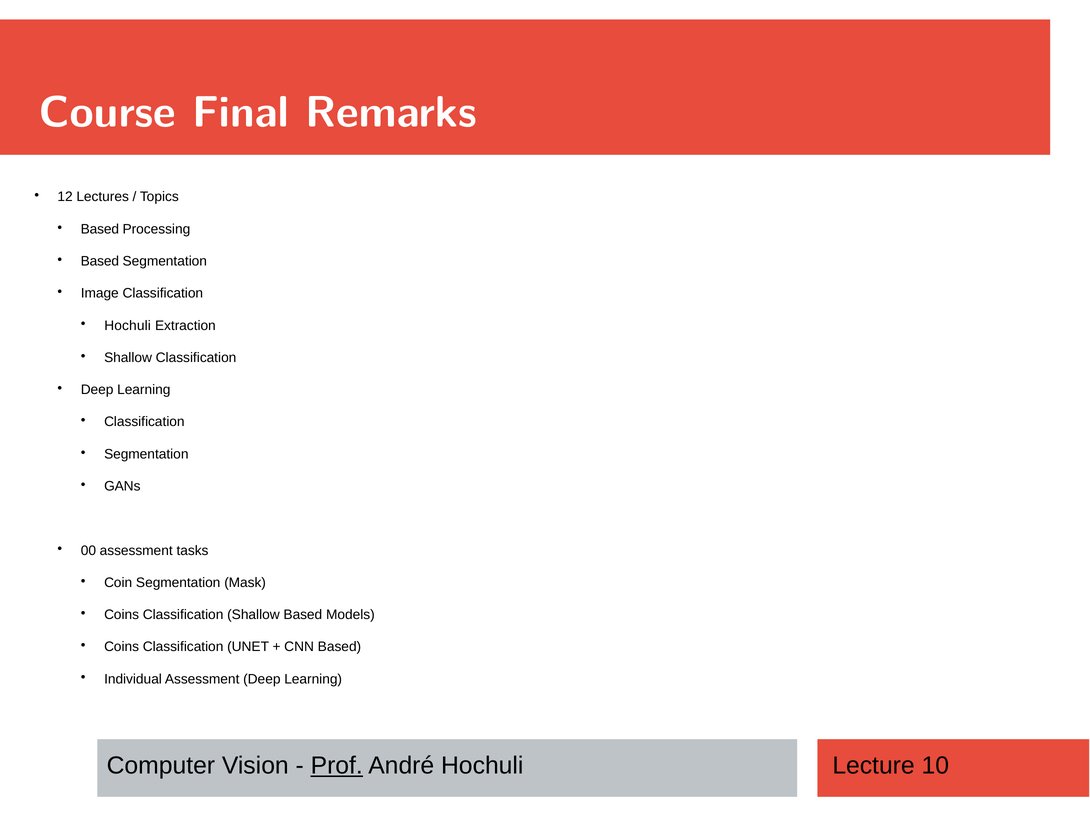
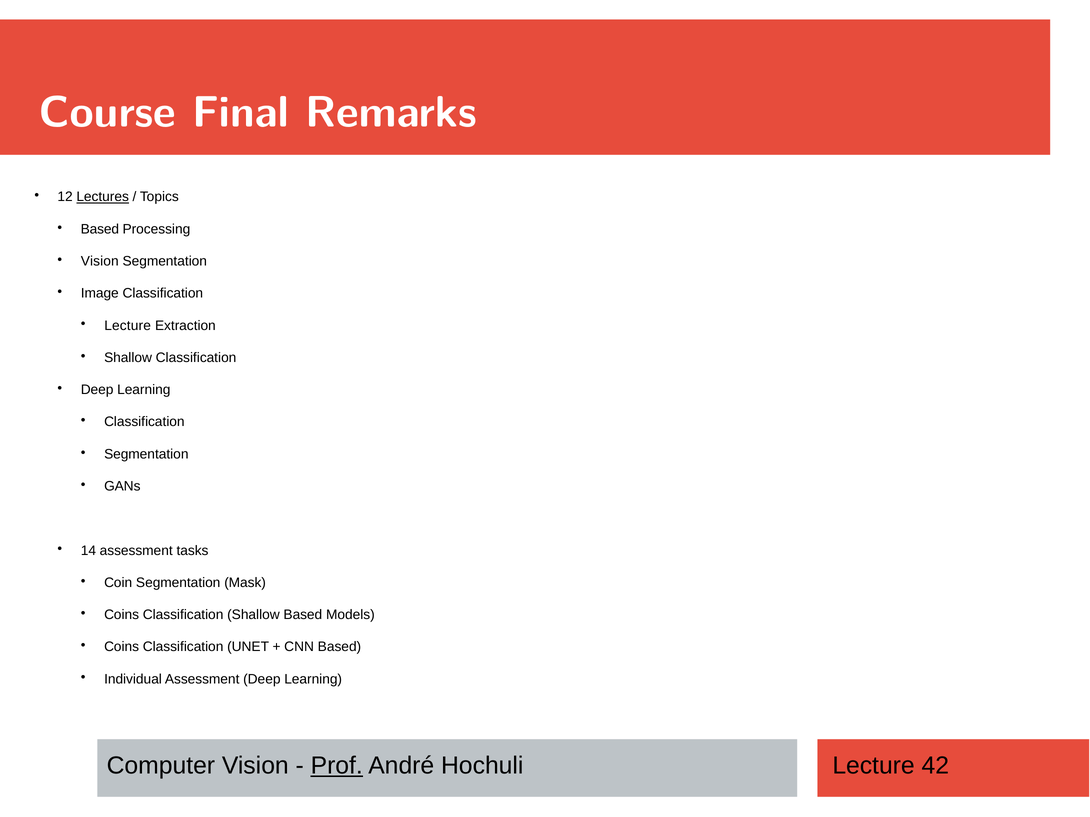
Lectures underline: none -> present
Based at (100, 261): Based -> Vision
Hochuli at (128, 326): Hochuli -> Lecture
00: 00 -> 14
10: 10 -> 42
